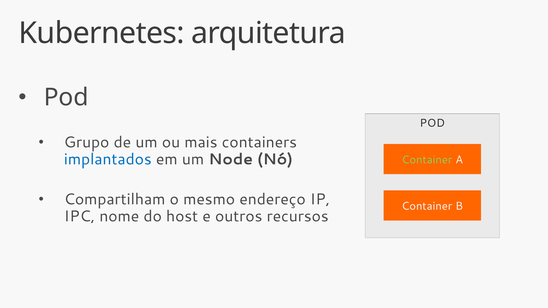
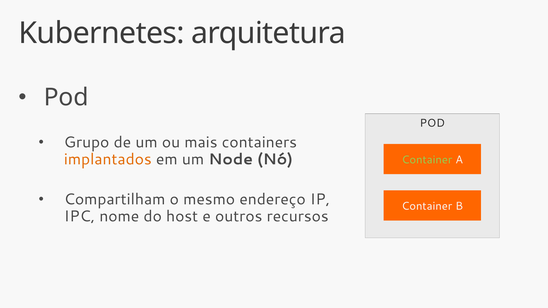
implantados colour: blue -> orange
